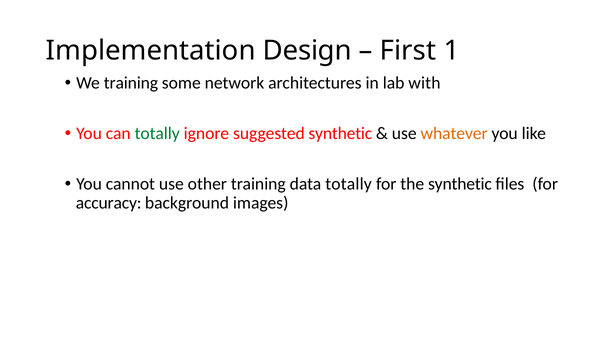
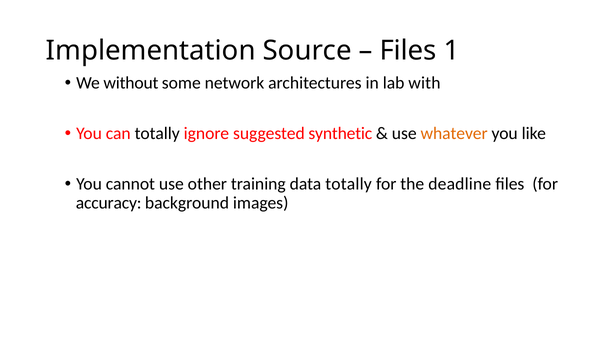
Design: Design -> Source
First at (408, 51): First -> Files
We training: training -> without
totally at (157, 134) colour: green -> black
the synthetic: synthetic -> deadline
